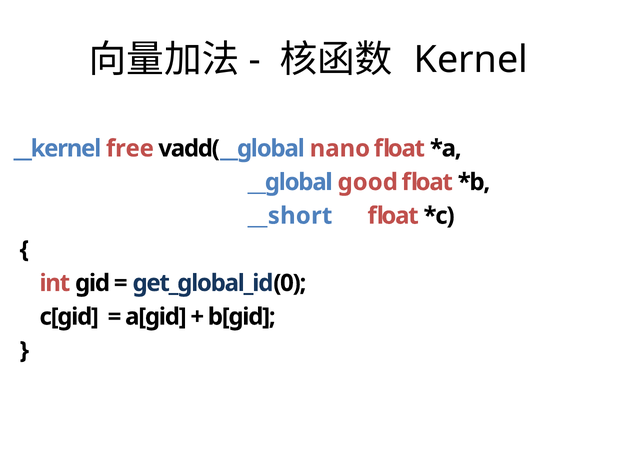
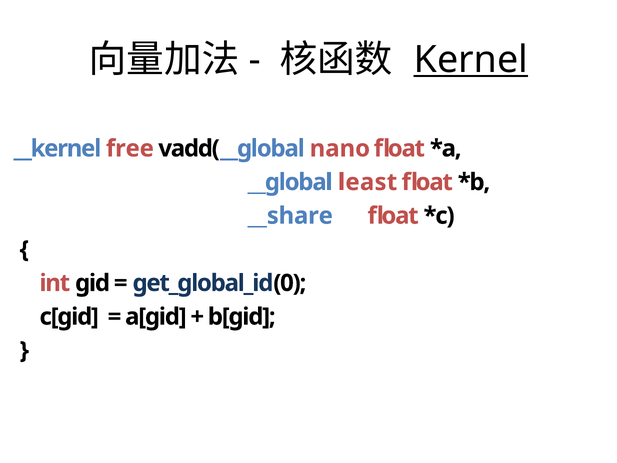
Kernel underline: none -> present
good: good -> least
__short: __short -> __share
